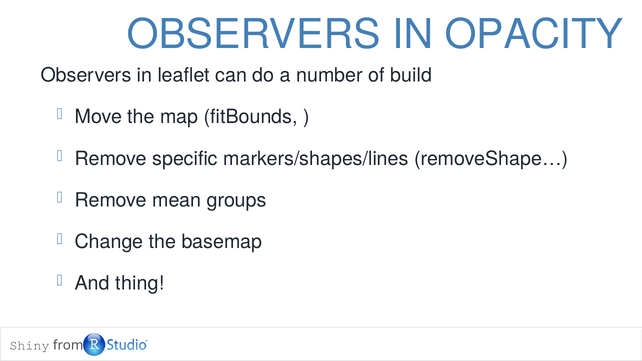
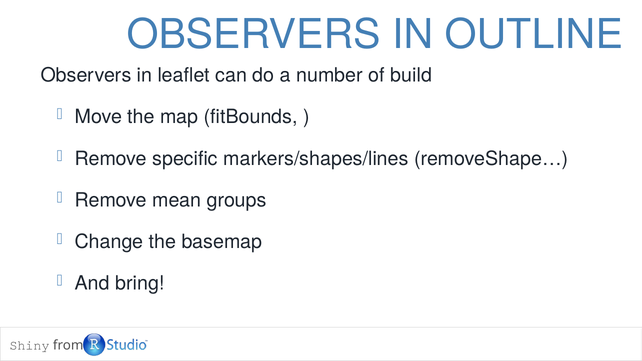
OPACITY: OPACITY -> OUTLINE
thing: thing -> bring
